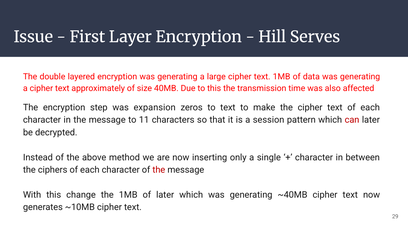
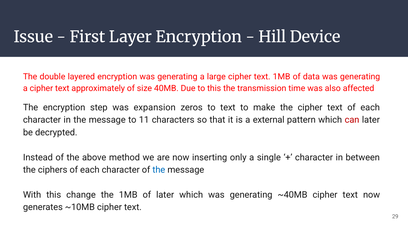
Serves: Serves -> Device
session: session -> external
the at (159, 170) colour: red -> blue
